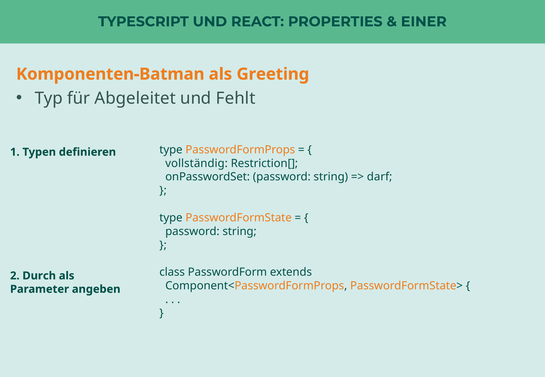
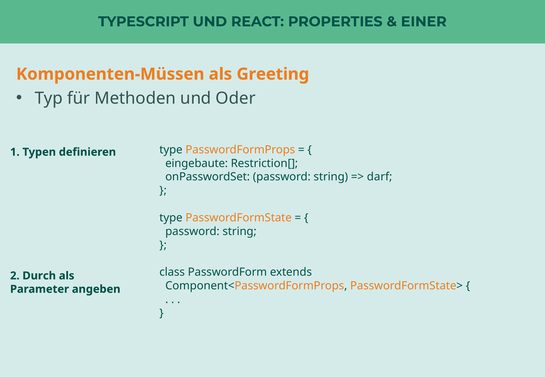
Komponenten-Batman: Komponenten-Batman -> Komponenten-Müssen
Abgeleitet: Abgeleitet -> Methoden
Fehlt: Fehlt -> Oder
vollständig: vollständig -> eingebaute
